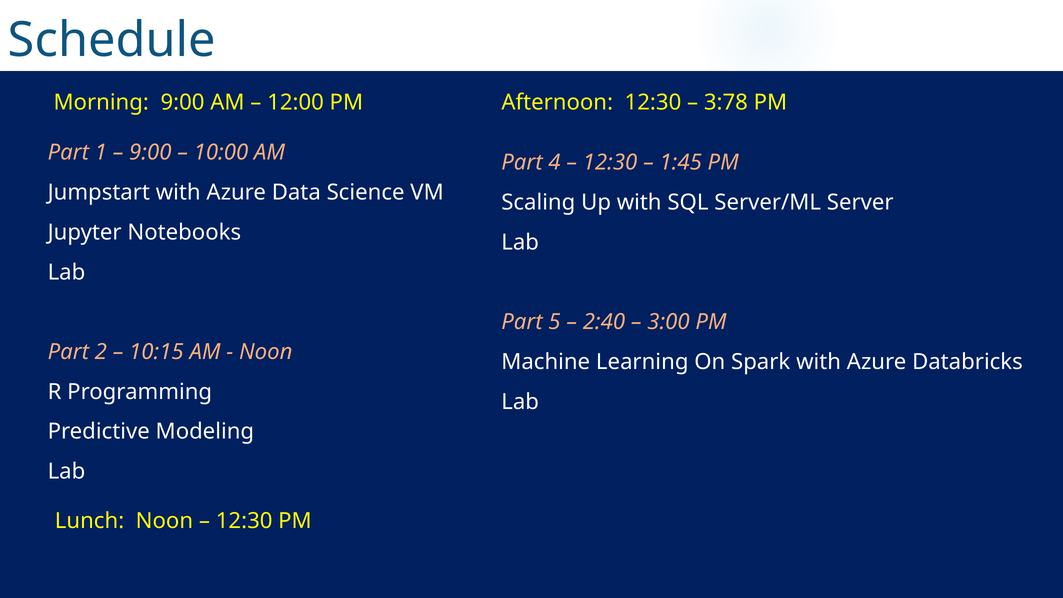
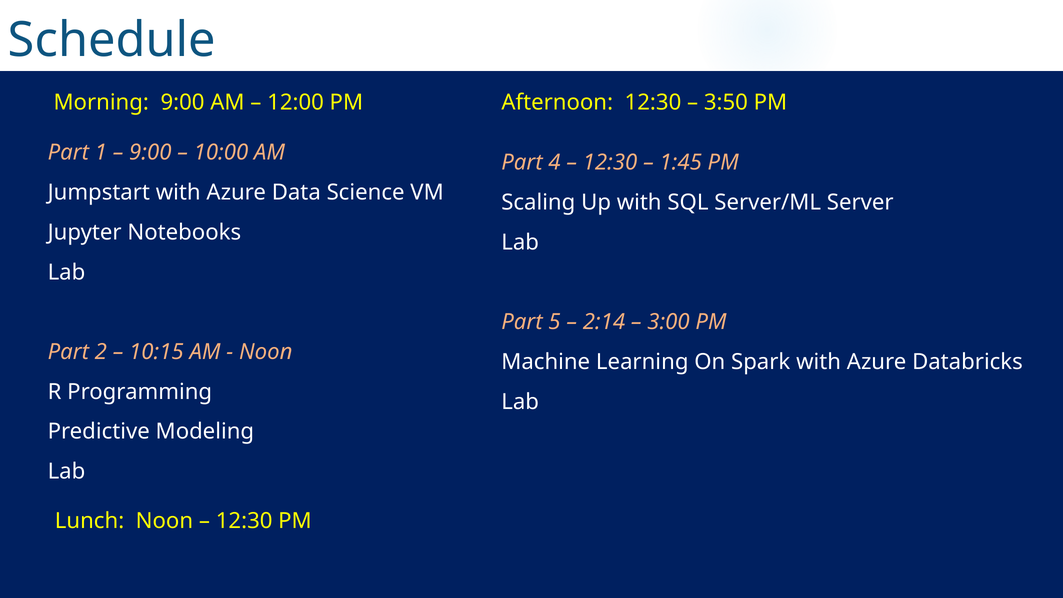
3:78: 3:78 -> 3:50
2:40: 2:40 -> 2:14
